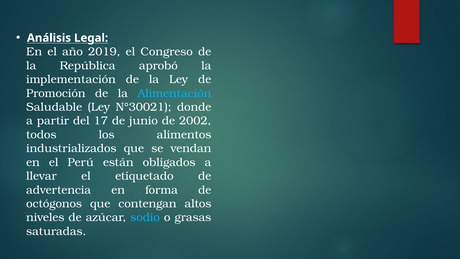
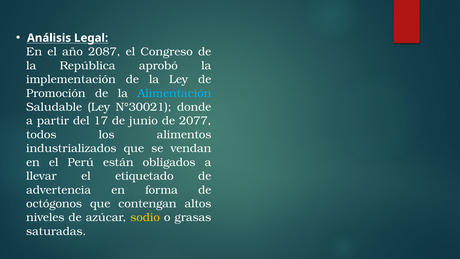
2019: 2019 -> 2087
2002: 2002 -> 2077
sodio colour: light blue -> yellow
